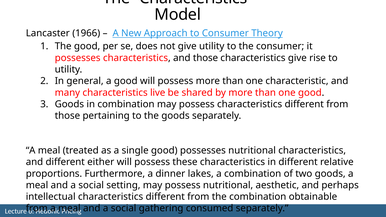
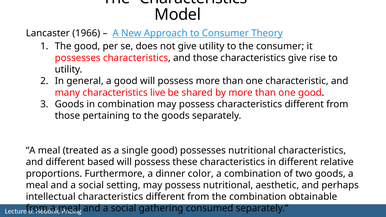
either: either -> based
lakes: lakes -> color
